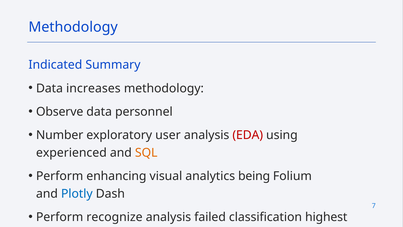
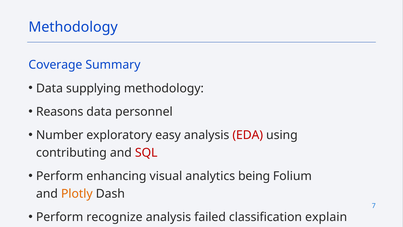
Indicated: Indicated -> Coverage
increases: increases -> supplying
Observe: Observe -> Reasons
user: user -> easy
experienced: experienced -> contributing
SQL colour: orange -> red
Plotly colour: blue -> orange
highest: highest -> explain
